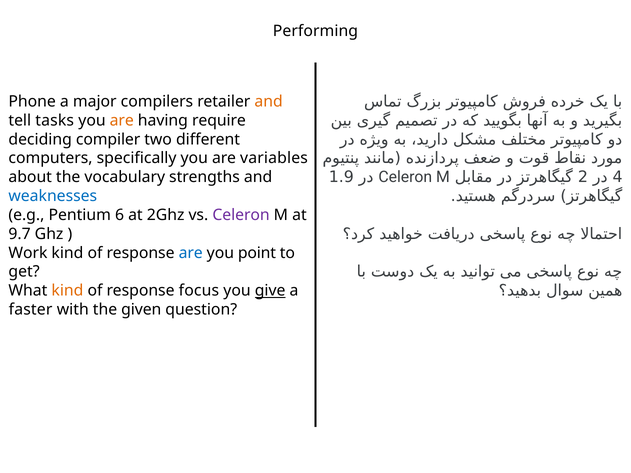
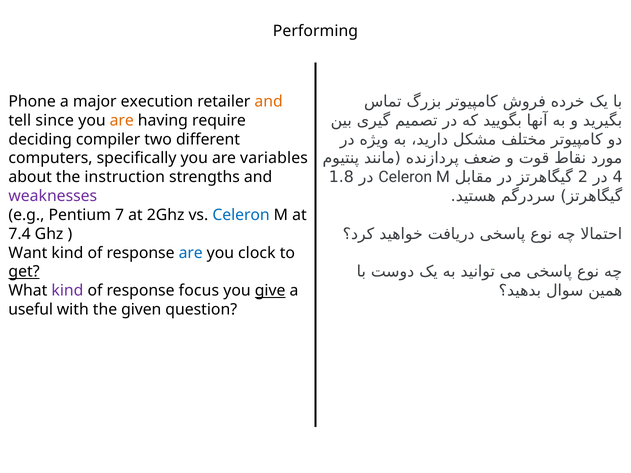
compilers: compilers -> execution
tasks: tasks -> since
1.9: 1.9 -> 1.8
vocabulary: vocabulary -> instruction
weaknesses colour: blue -> purple
6: 6 -> 7
Celeron at (241, 215) colour: purple -> blue
9.7: 9.7 -> 7.4
Work: Work -> Want
point: point -> clock
get underline: none -> present
kind at (67, 291) colour: orange -> purple
faster: faster -> useful
